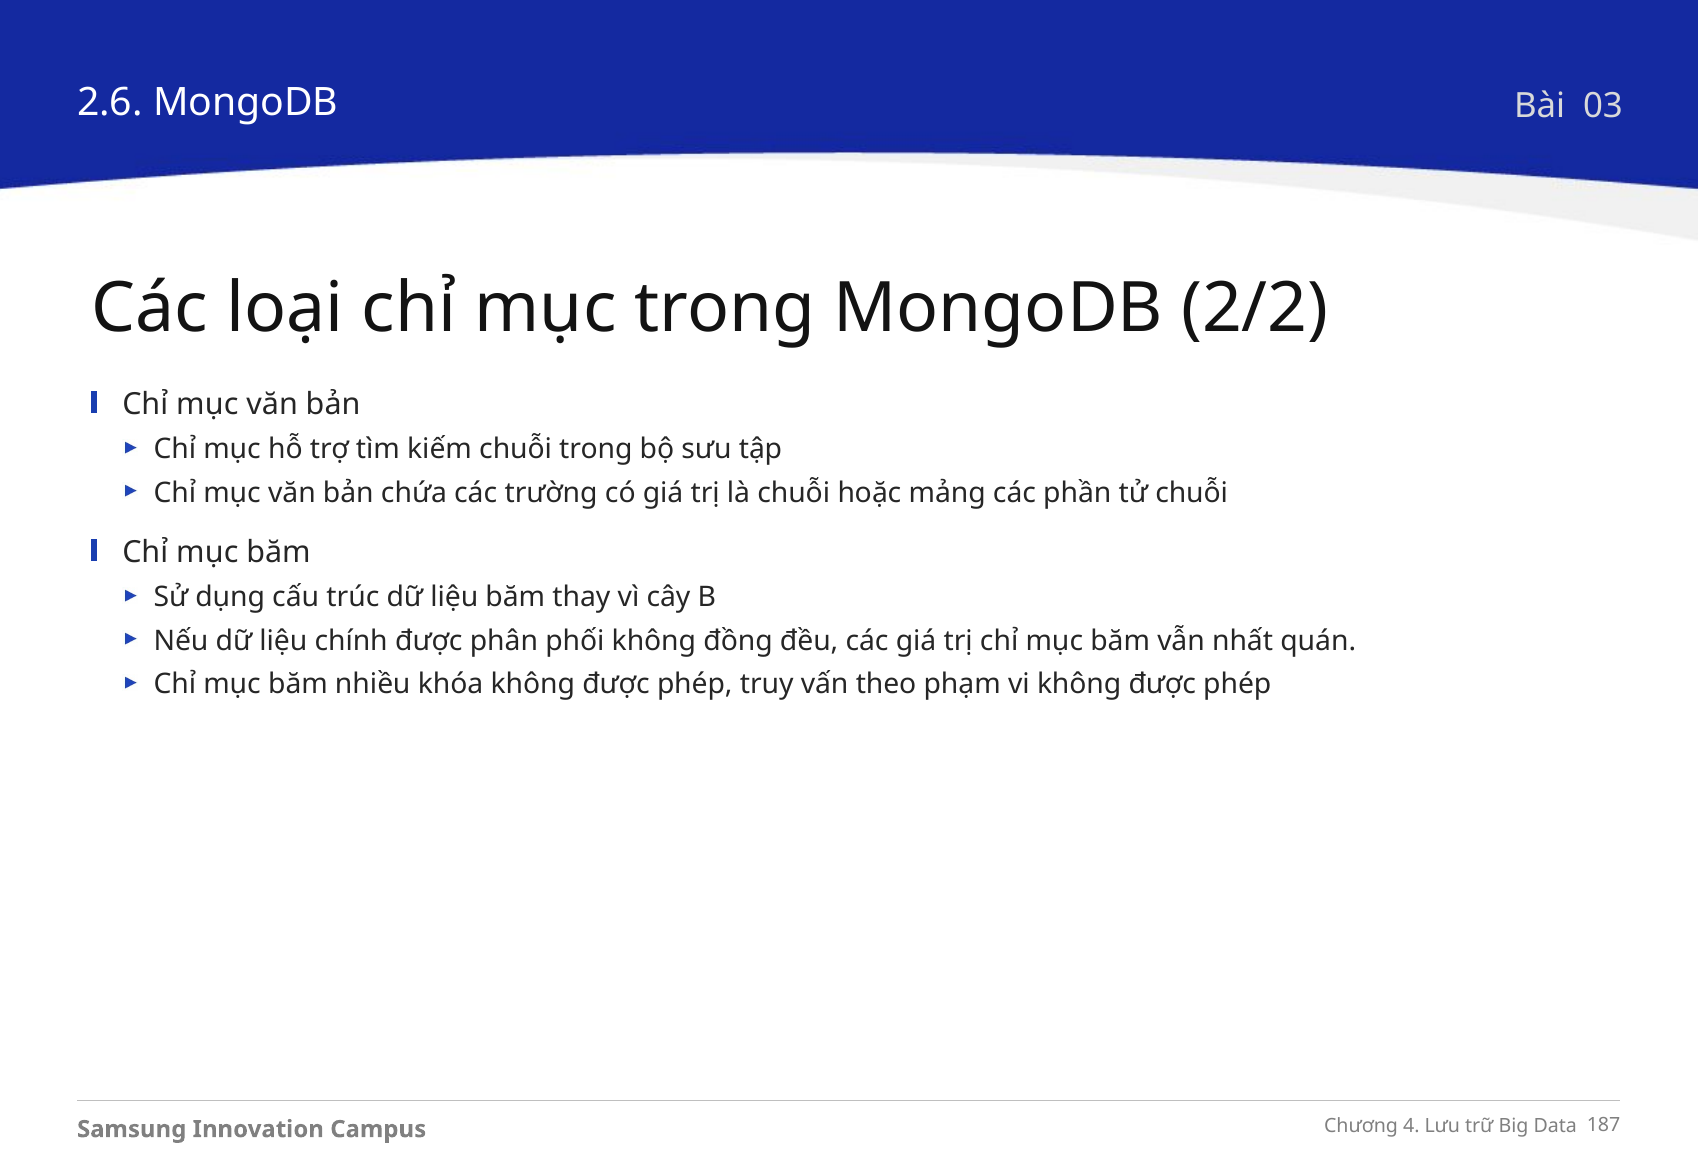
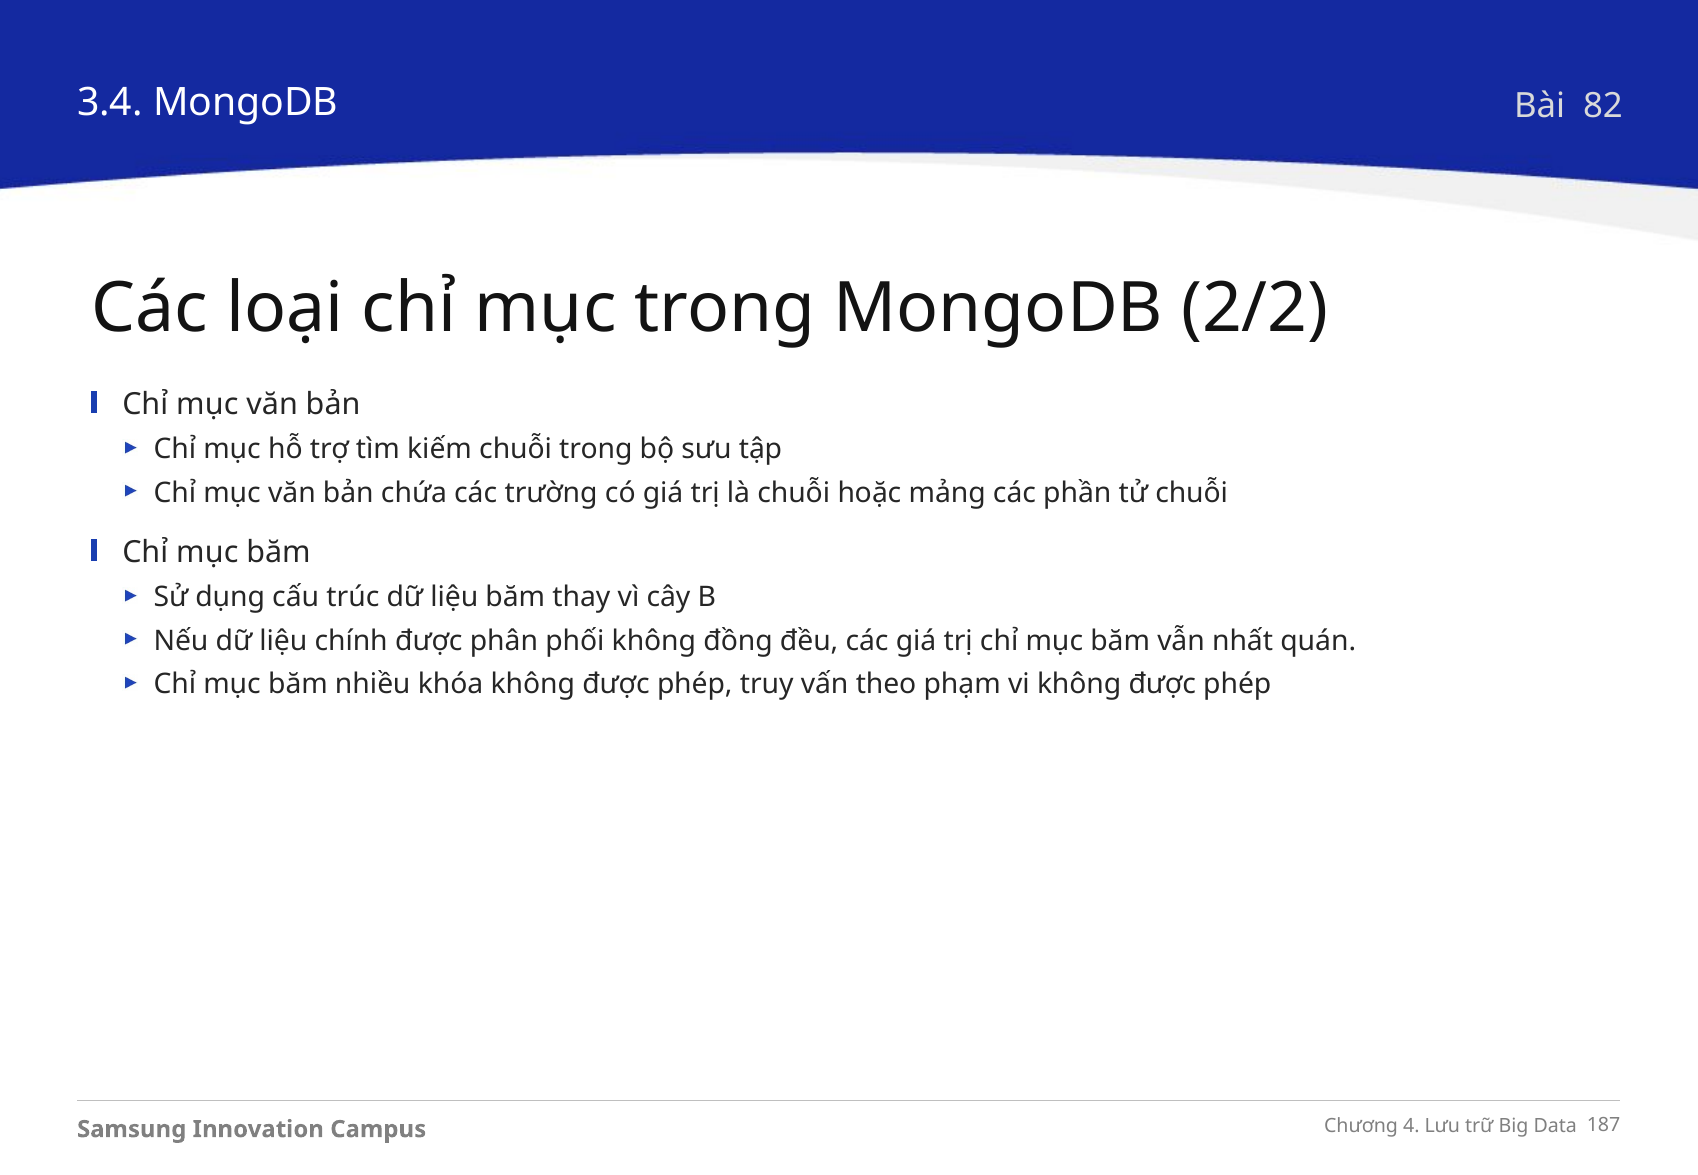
2.6: 2.6 -> 3.4
03: 03 -> 82
